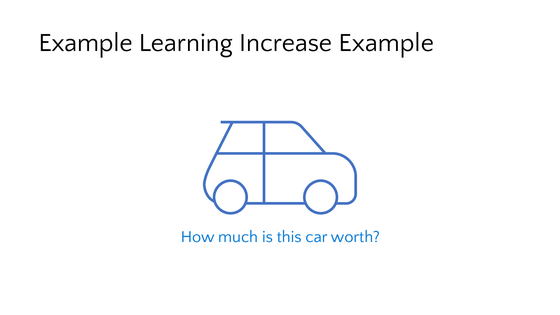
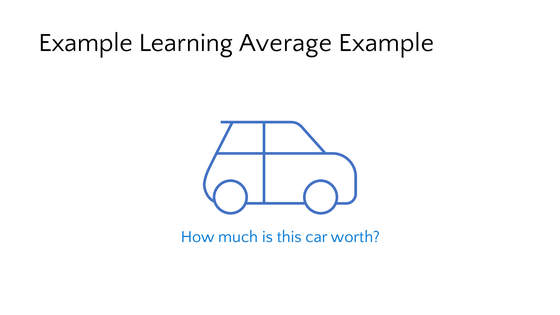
Increase: Increase -> Average
